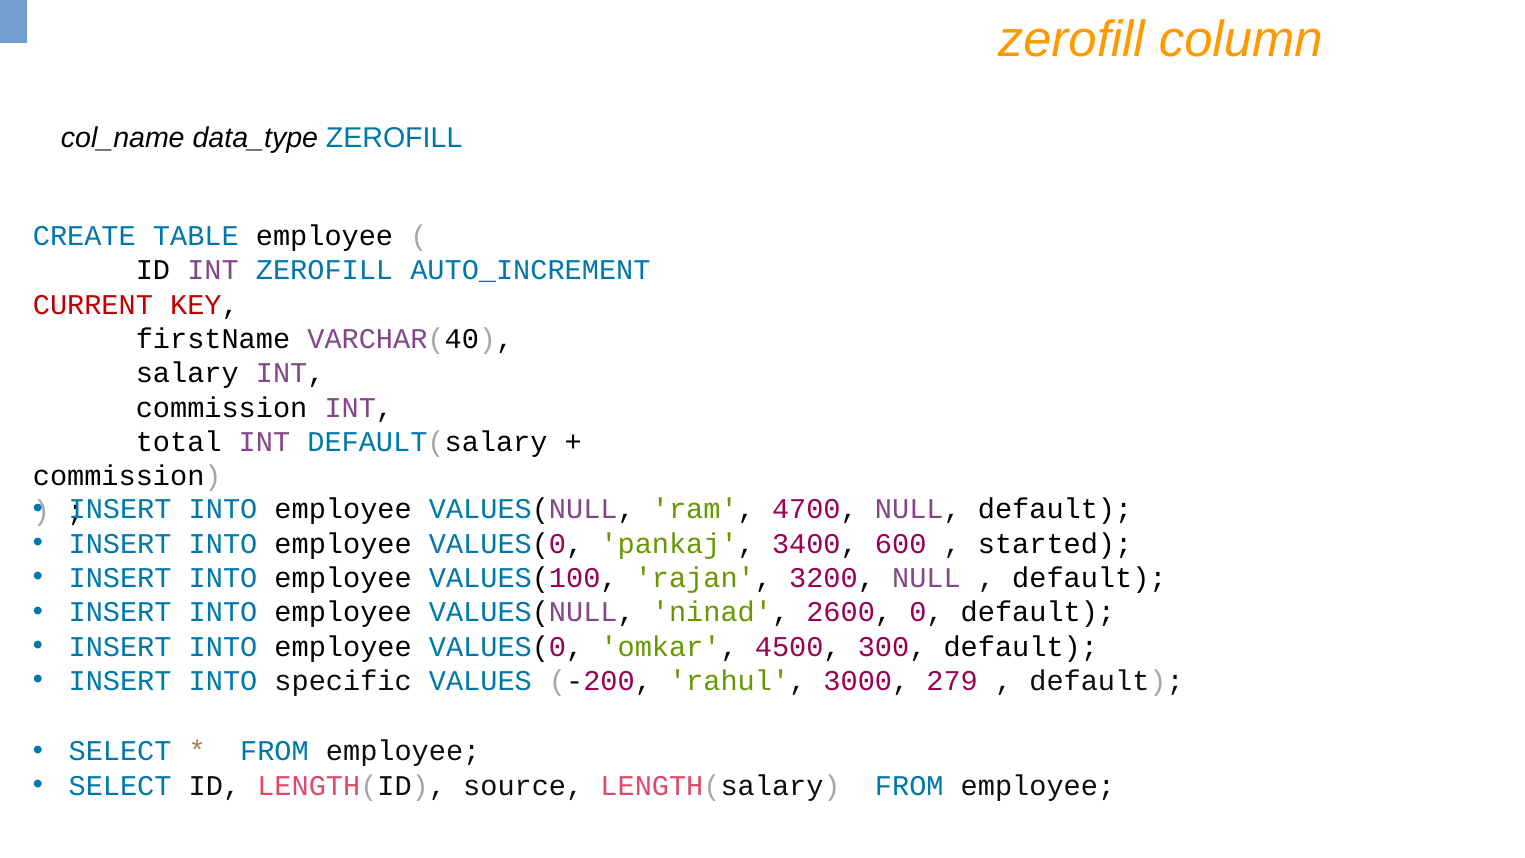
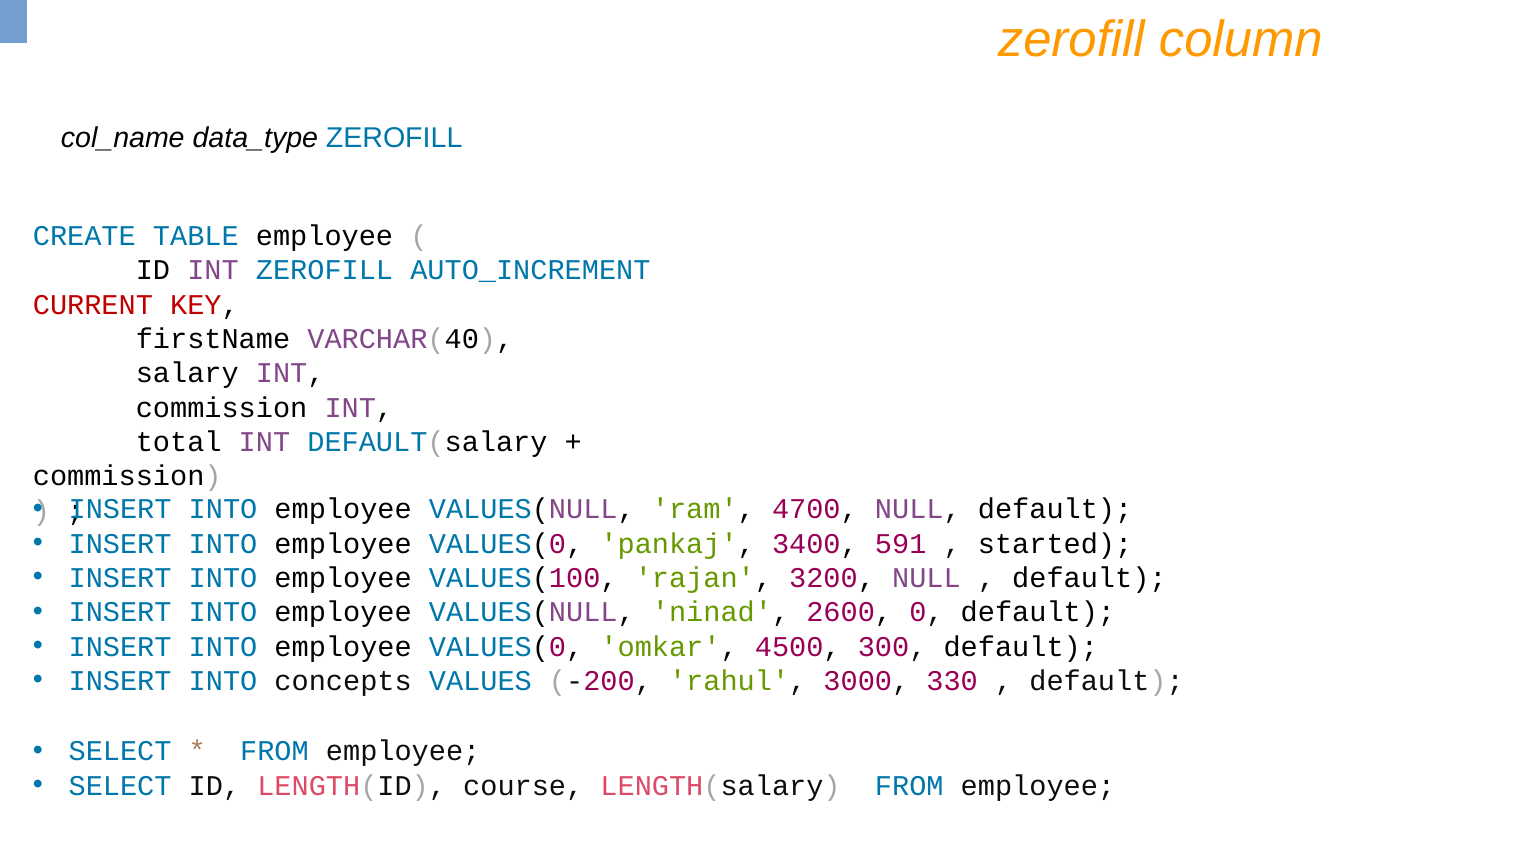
600: 600 -> 591
specific: specific -> concepts
279: 279 -> 330
source: source -> course
